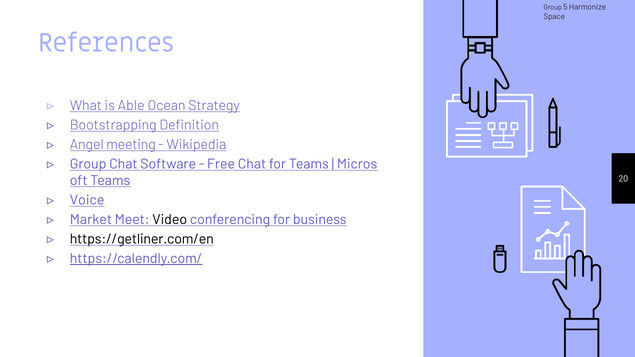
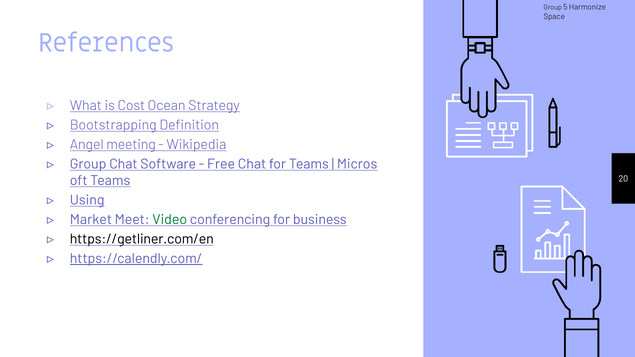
Able: Able -> Cost
Voice: Voice -> Using
Video colour: black -> green
